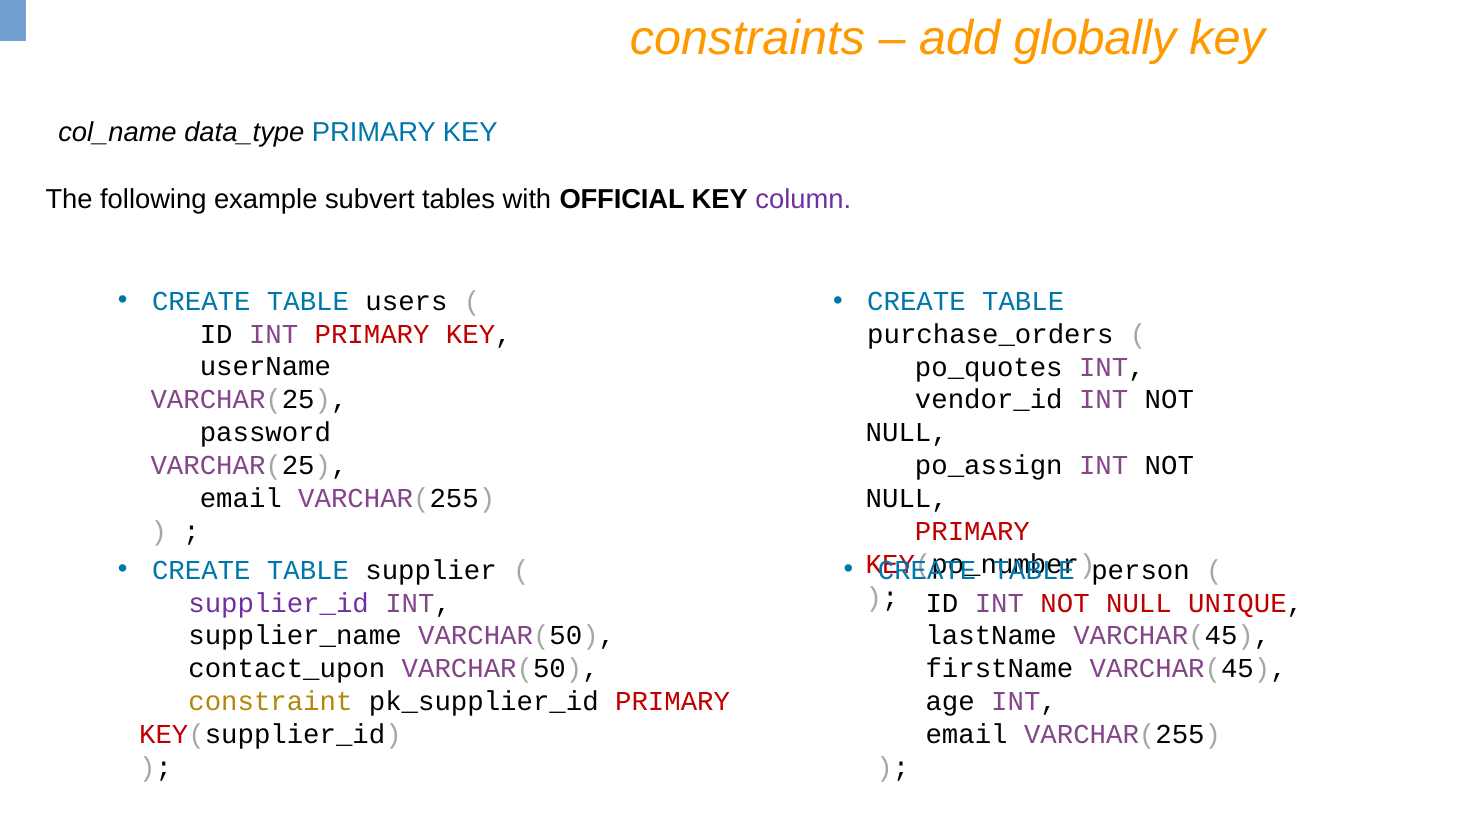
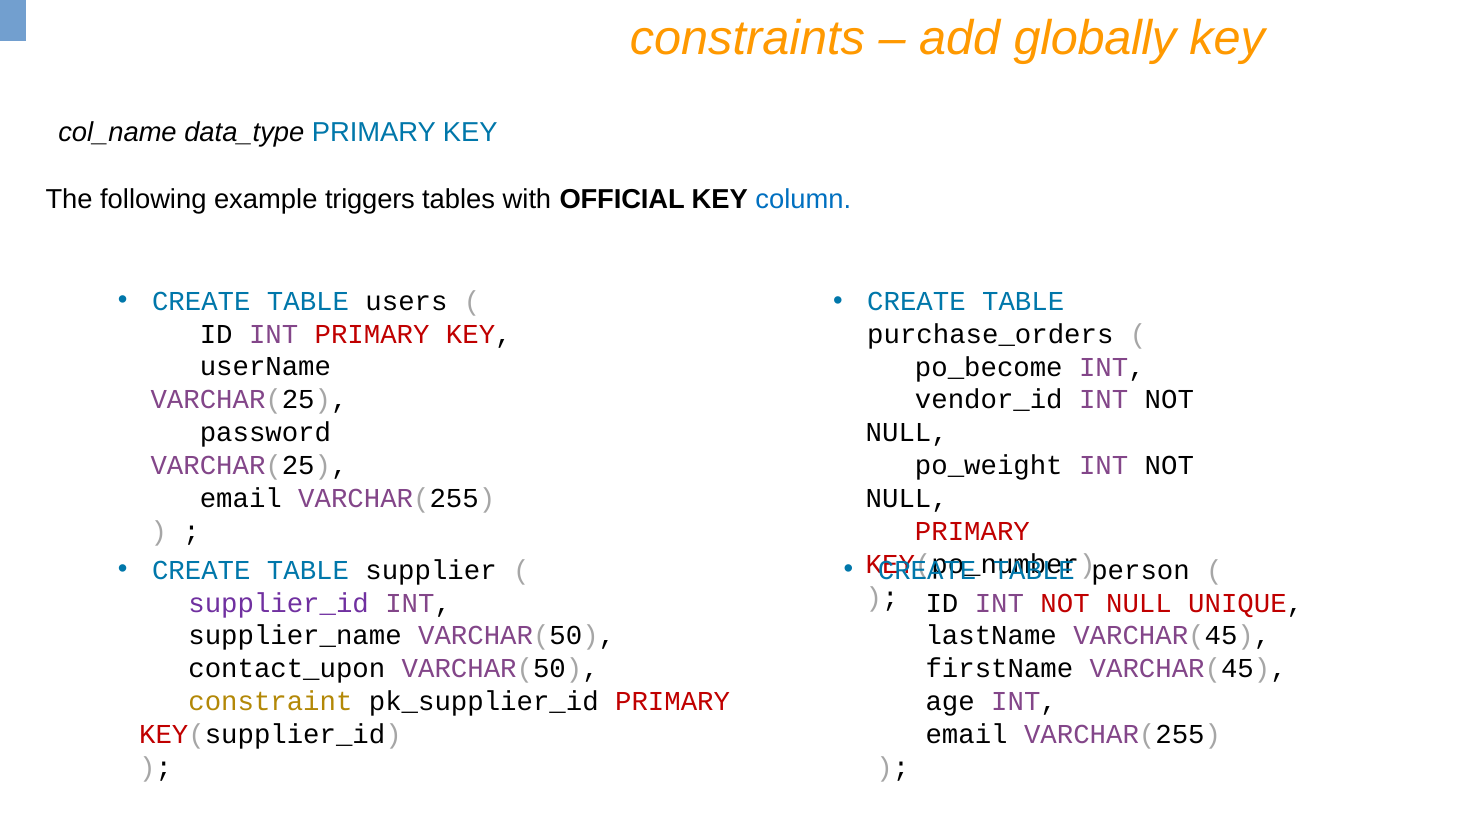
subvert: subvert -> triggers
column colour: purple -> blue
po_quotes: po_quotes -> po_become
po_assign: po_assign -> po_weight
